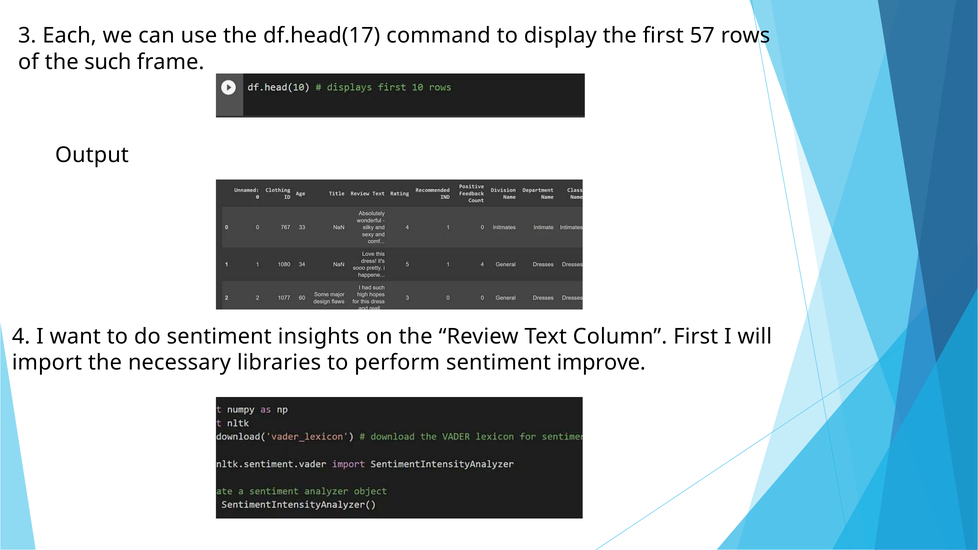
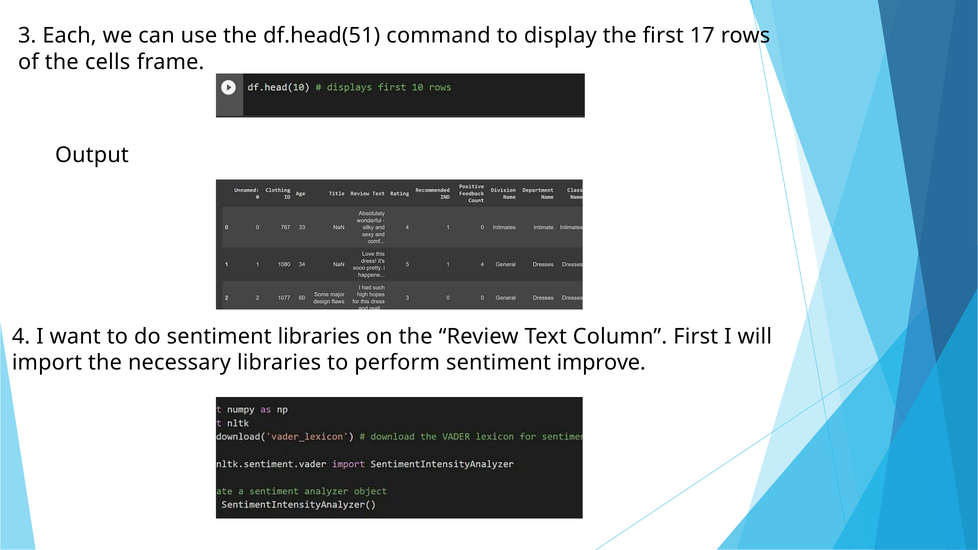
df.head(17: df.head(17 -> df.head(51
57: 57 -> 17
such: such -> cells
sentiment insights: insights -> libraries
